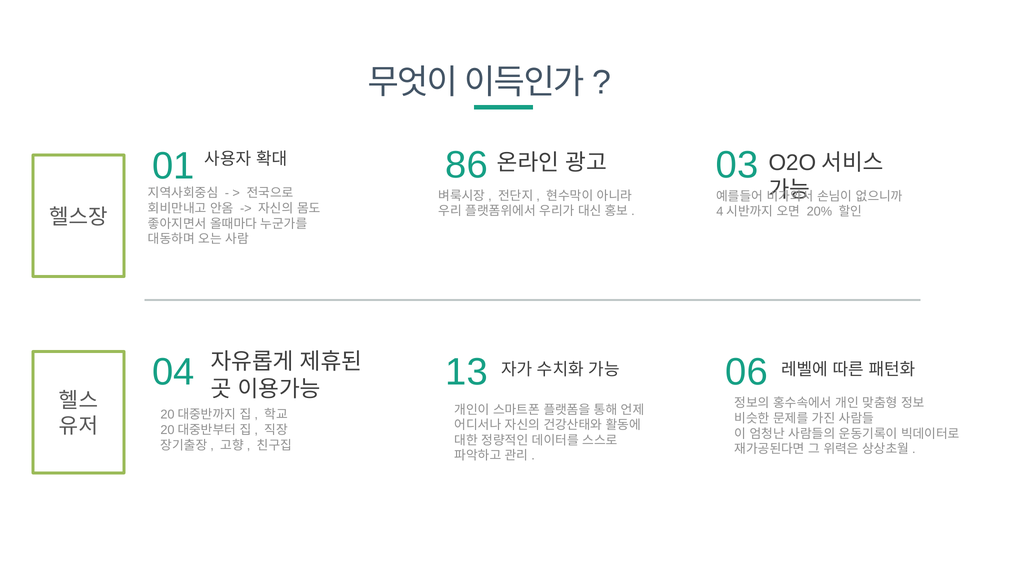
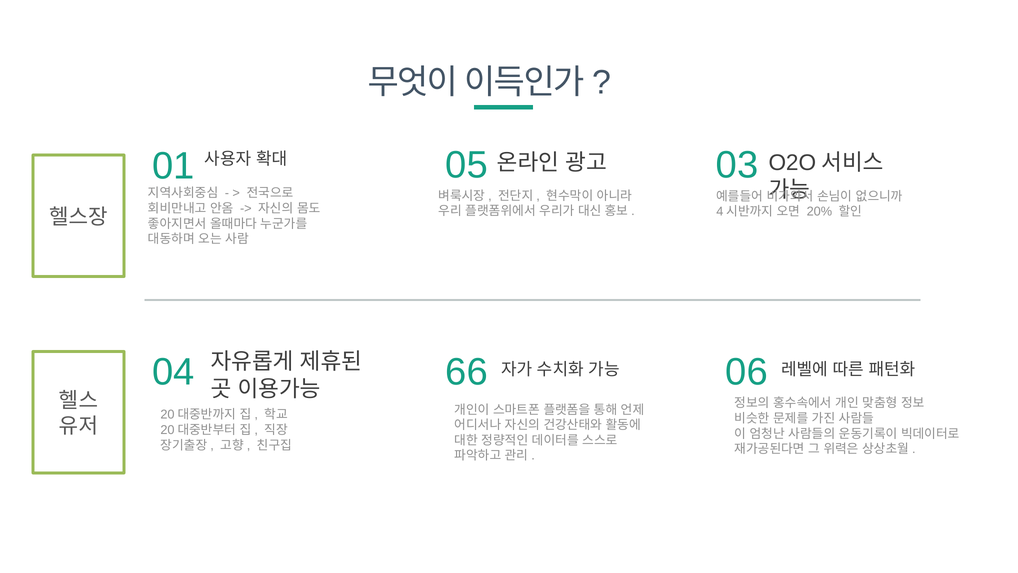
86: 86 -> 05
13: 13 -> 66
